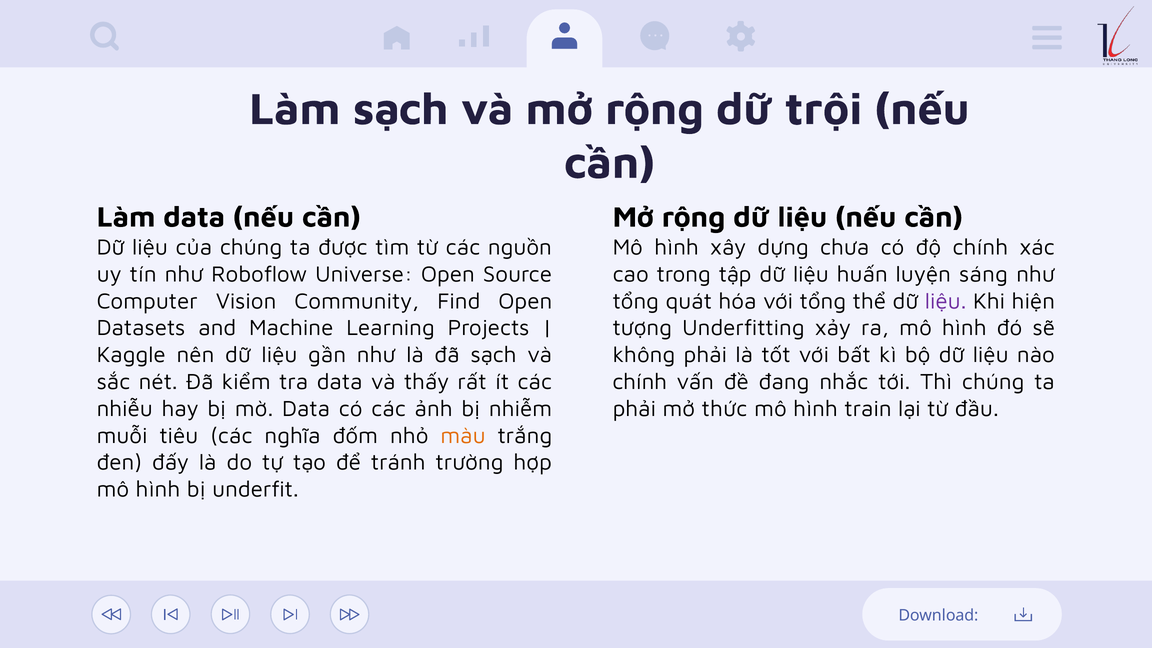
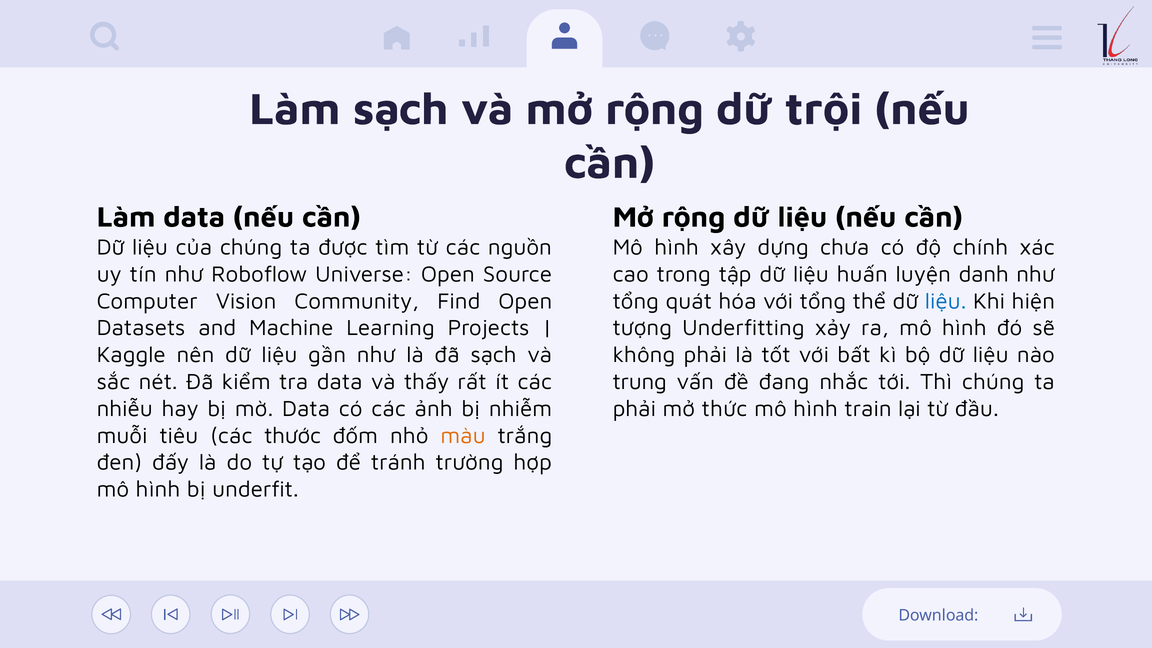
sáng: sáng -> danh
liệu at (946, 301) colour: purple -> blue
chính at (640, 382): chính -> trung
nghĩa: nghĩa -> thước
